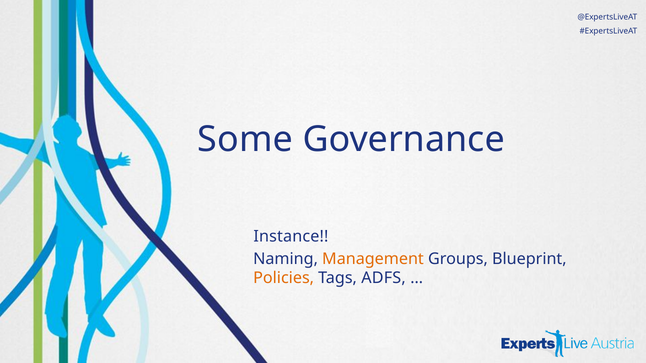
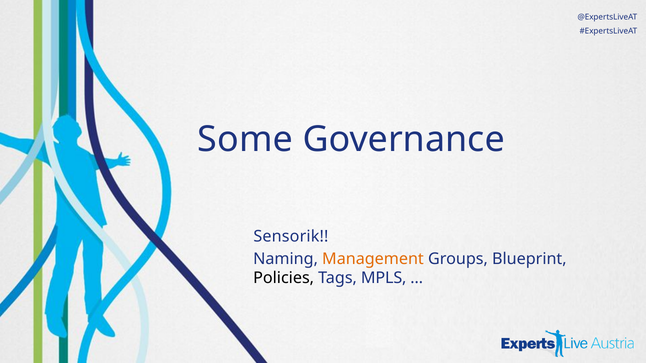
Instance: Instance -> Sensorik
Policies colour: orange -> black
ADFS: ADFS -> MPLS
